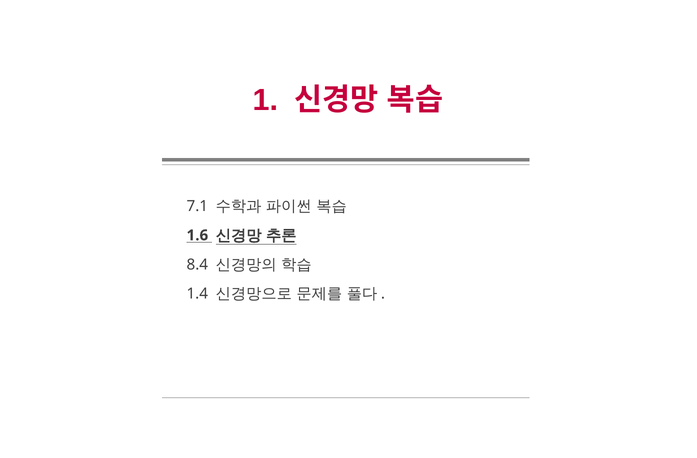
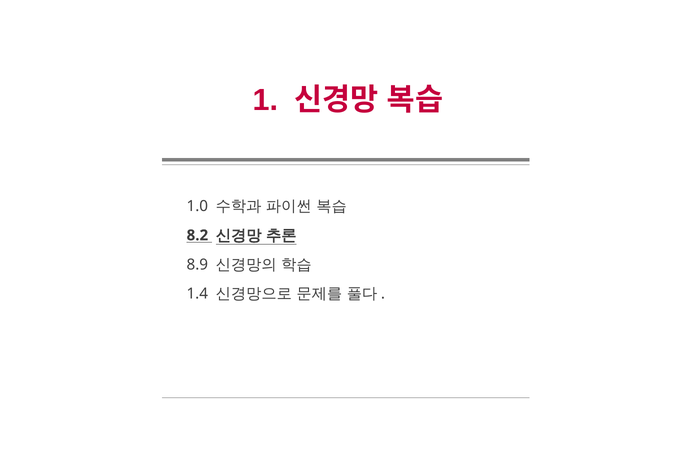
7.1: 7.1 -> 1.0
1.6: 1.6 -> 8.2
8.4: 8.4 -> 8.9
